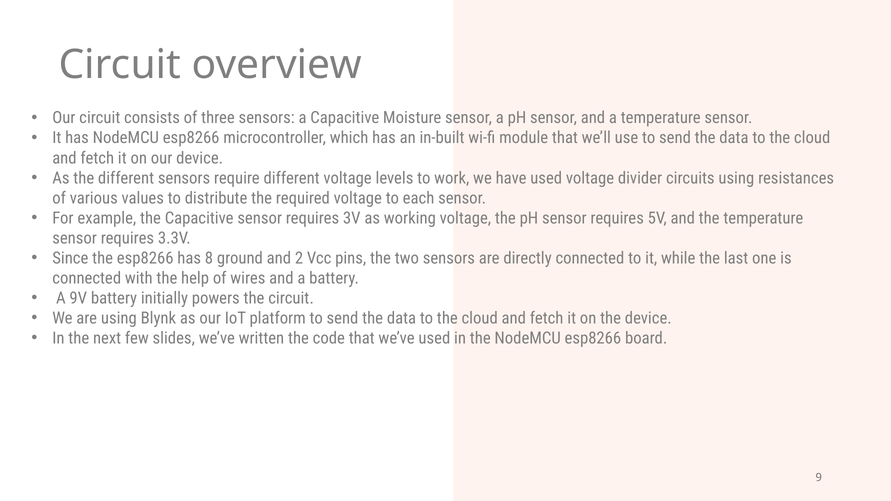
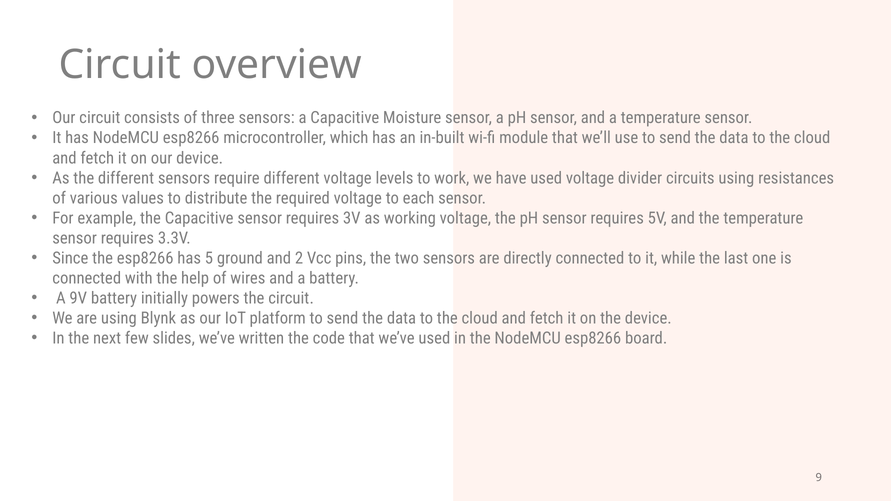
8: 8 -> 5
